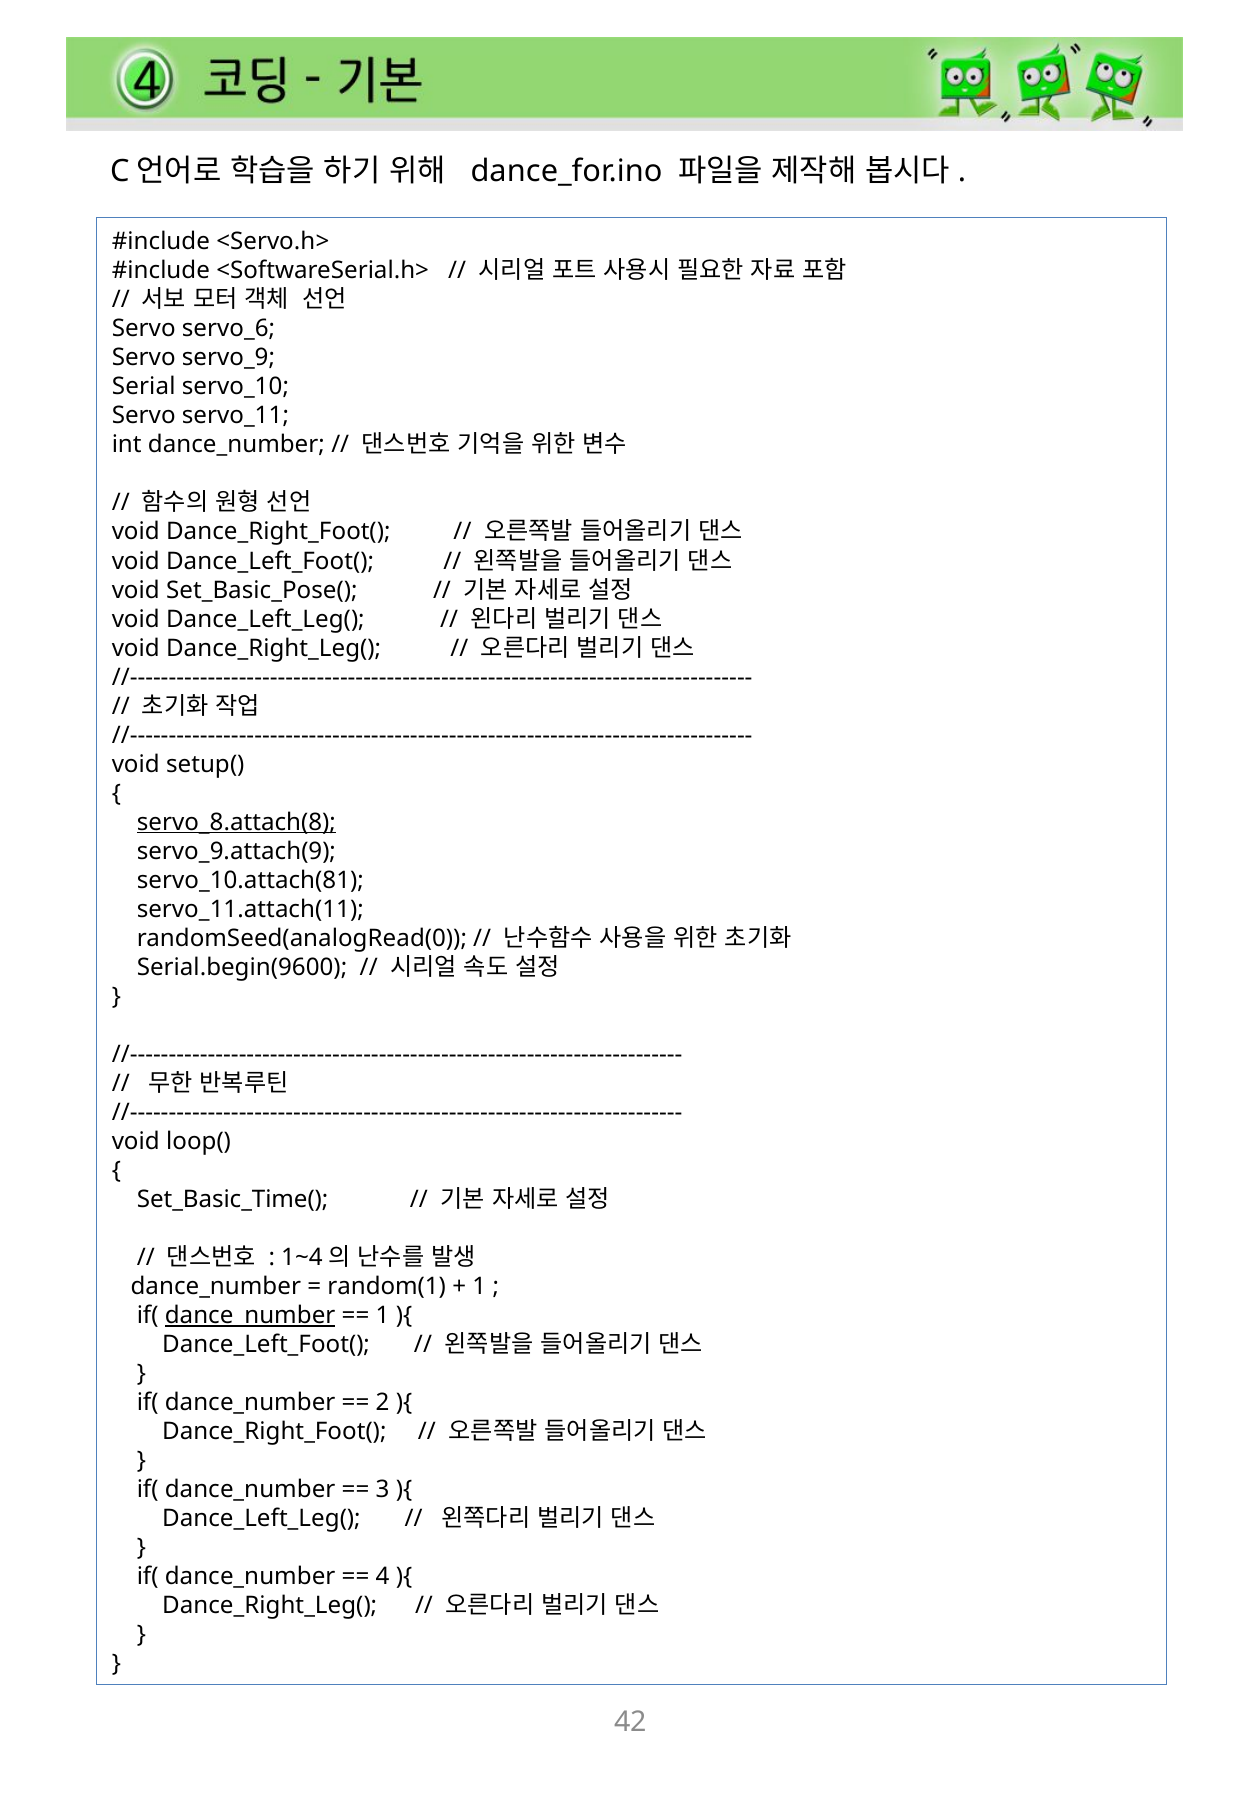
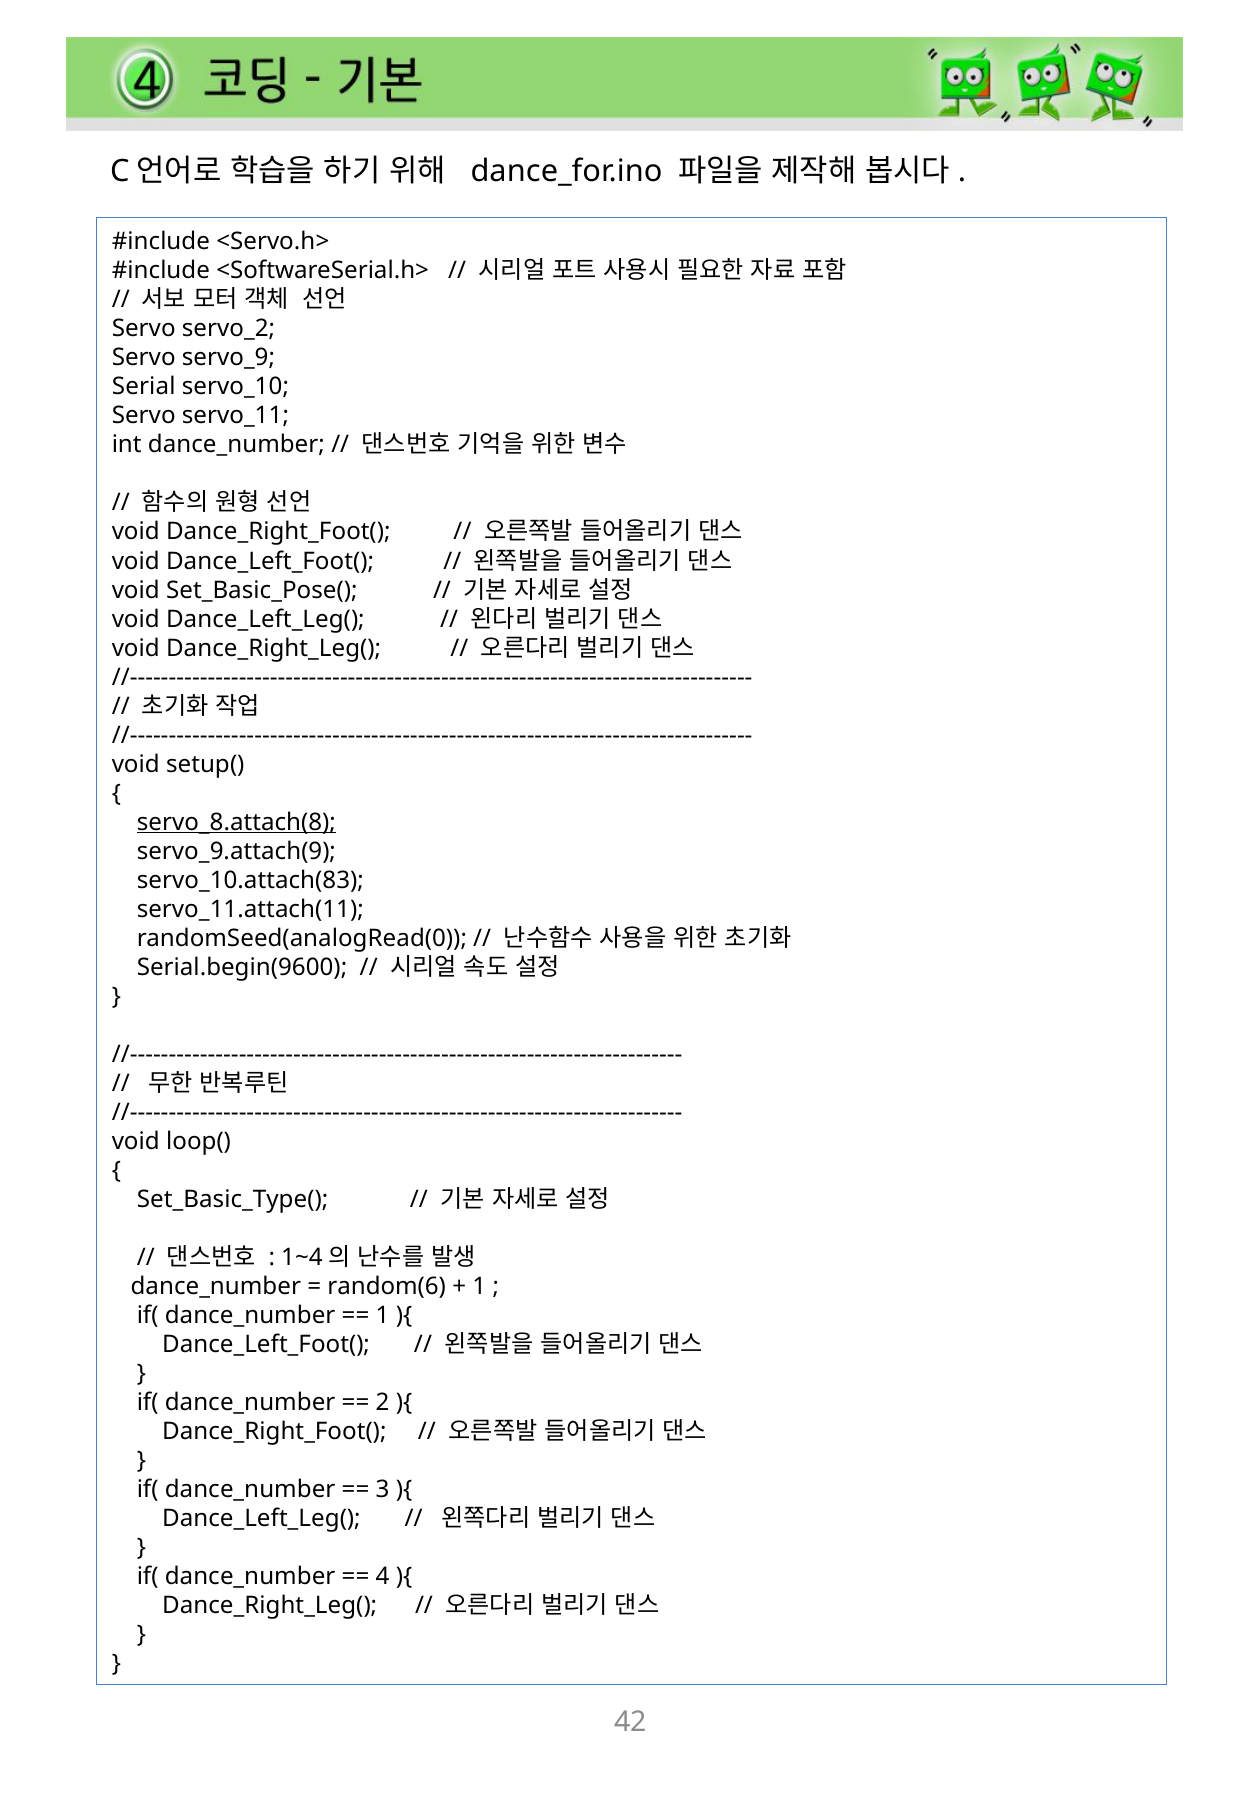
servo_6: servo_6 -> servo_2
servo_10.attach(81: servo_10.attach(81 -> servo_10.attach(83
Set_Basic_Time(: Set_Basic_Time( -> Set_Basic_Type(
random(1: random(1 -> random(6
dance_number at (250, 1315) underline: present -> none
